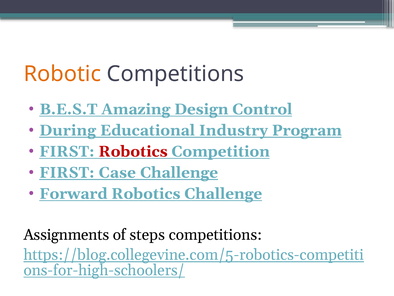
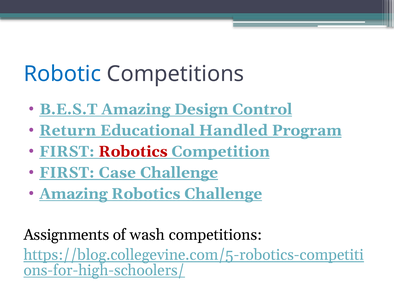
Robotic colour: orange -> blue
During: During -> Return
Industry: Industry -> Handled
Forward at (73, 193): Forward -> Amazing
steps: steps -> wash
